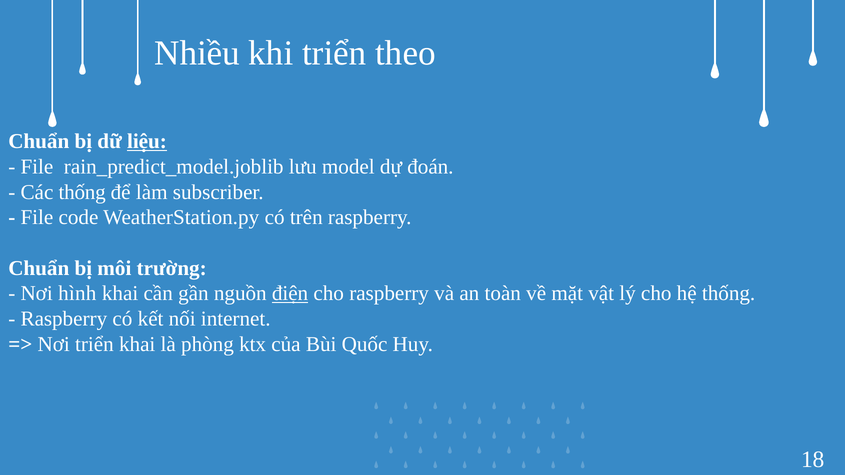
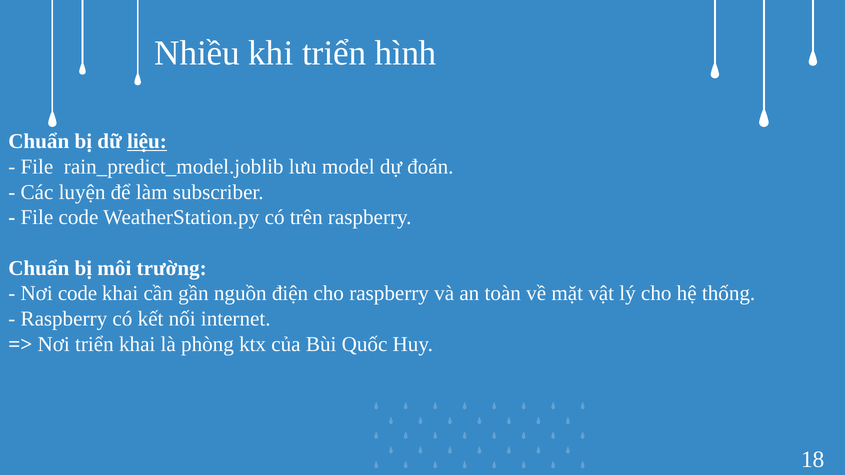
theo: theo -> hình
Các thống: thống -> luyện
Nơi hình: hình -> code
điện underline: present -> none
